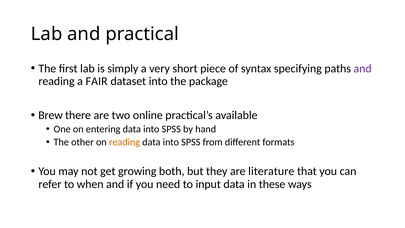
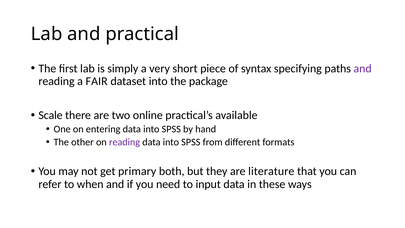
Brew: Brew -> Scale
reading at (125, 142) colour: orange -> purple
growing: growing -> primary
